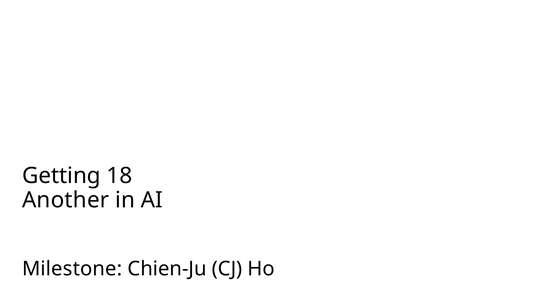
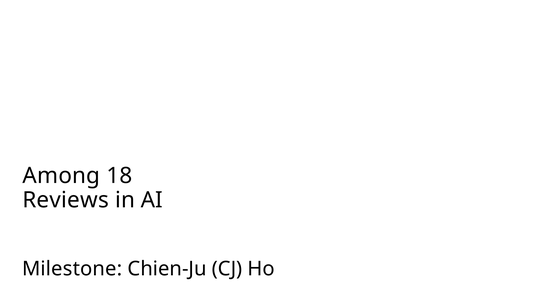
Getting: Getting -> Among
Another: Another -> Reviews
